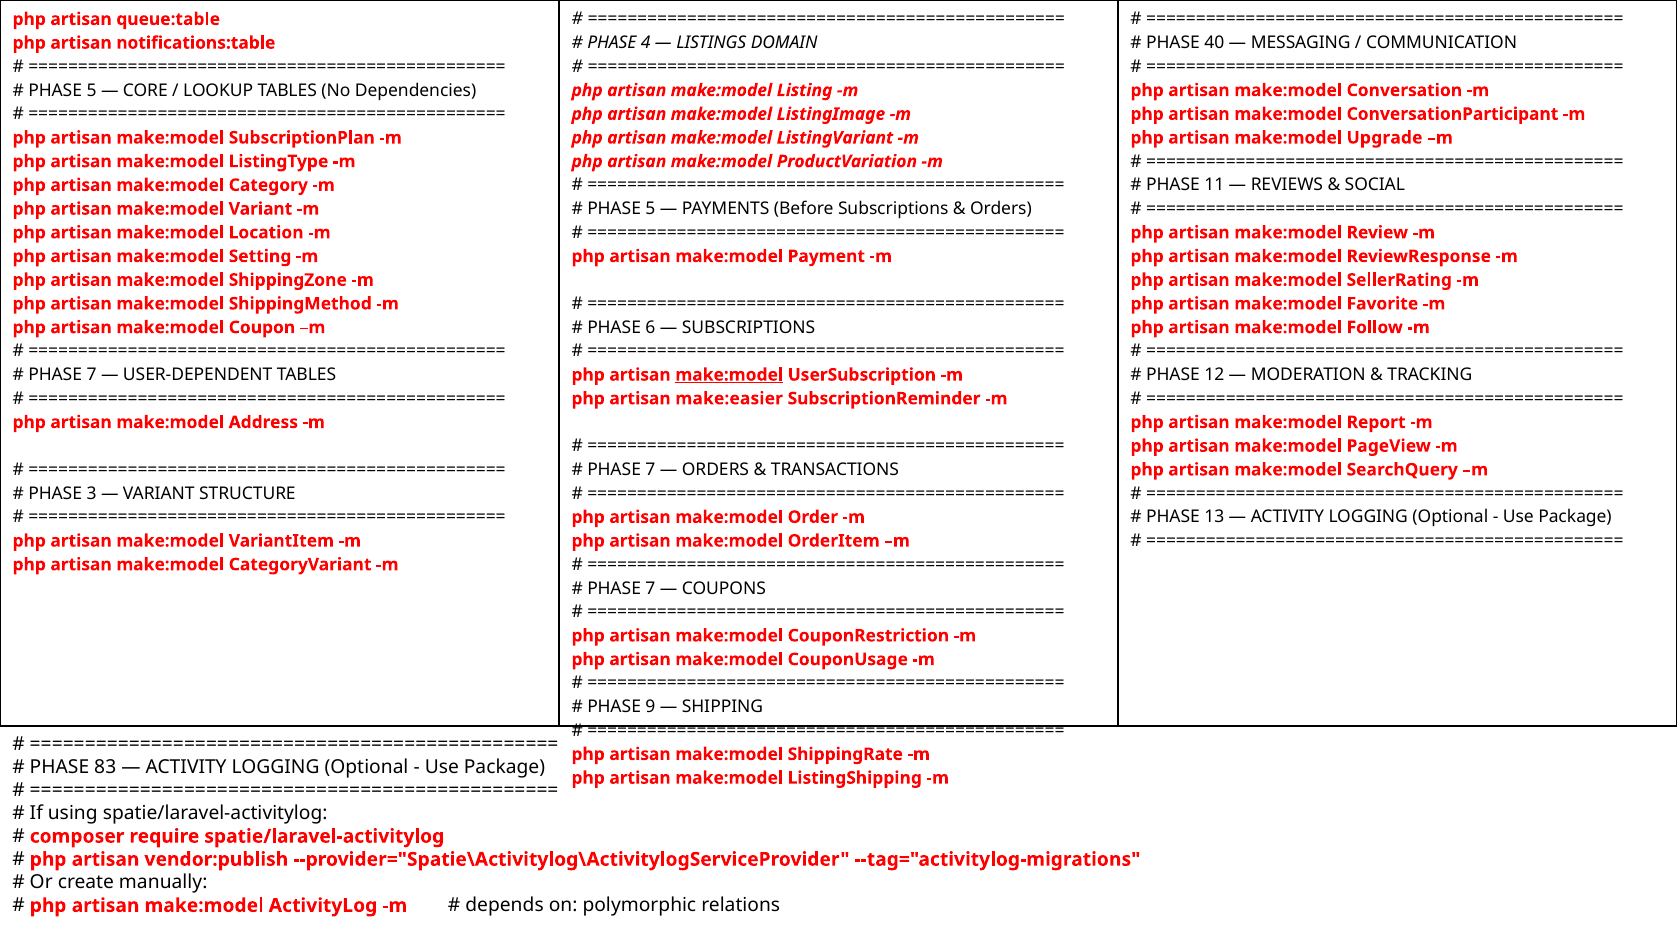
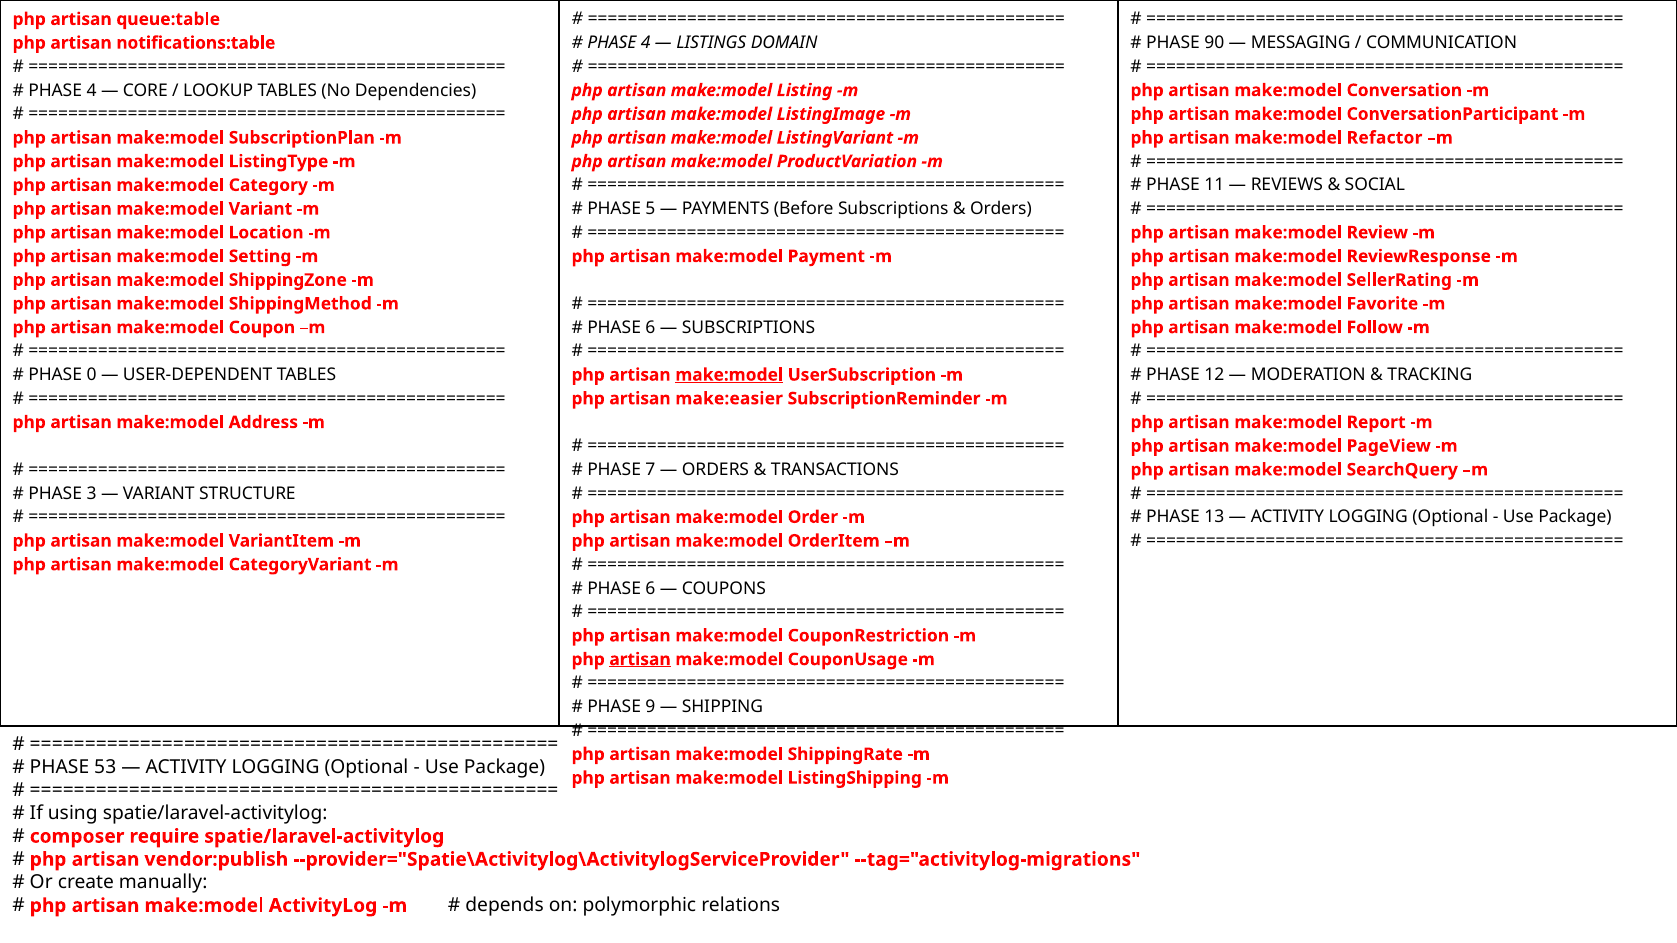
40: 40 -> 90
5 at (92, 90): 5 -> 4
Upgrade: Upgrade -> Refactor
7 at (92, 375): 7 -> 0
7 at (650, 588): 7 -> 6
artisan at (640, 660) underline: none -> present
83: 83 -> 53
